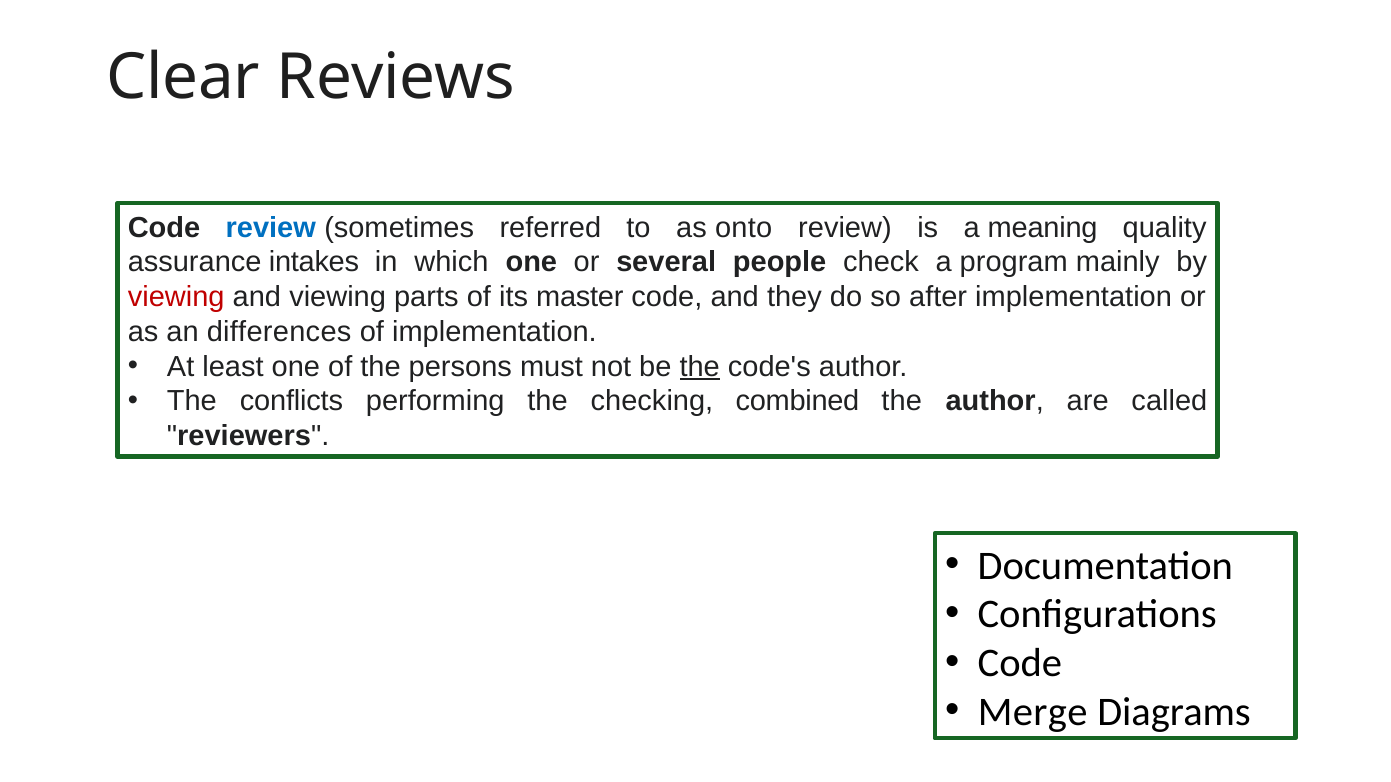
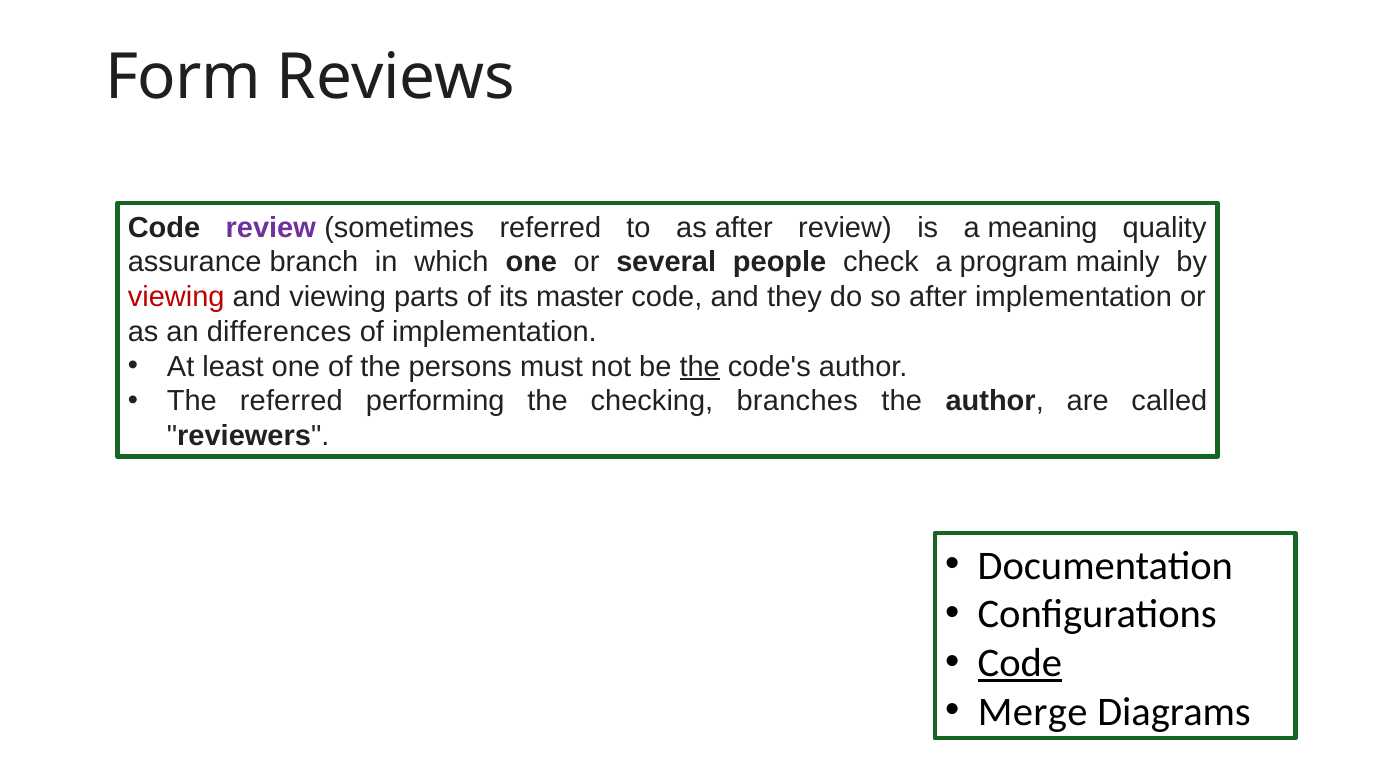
Clear: Clear -> Form
review at (271, 228) colour: blue -> purple
as onto: onto -> after
intakes: intakes -> branch
The conflicts: conflicts -> referred
combined: combined -> branches
Code at (1020, 663) underline: none -> present
